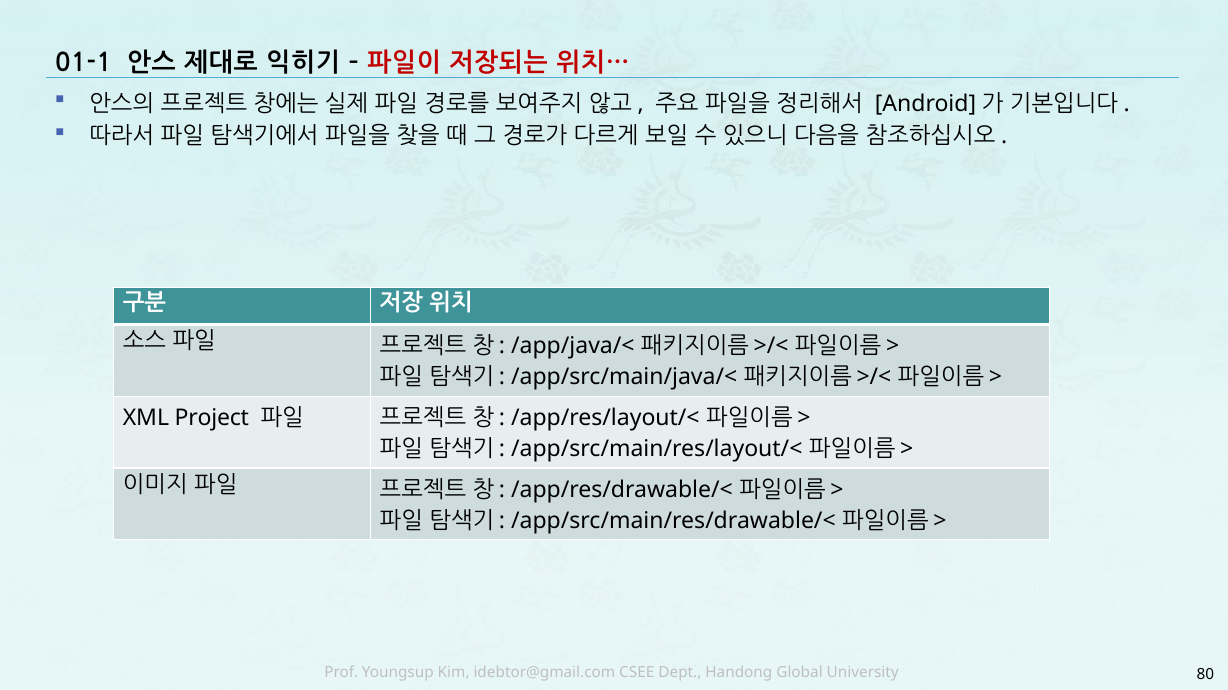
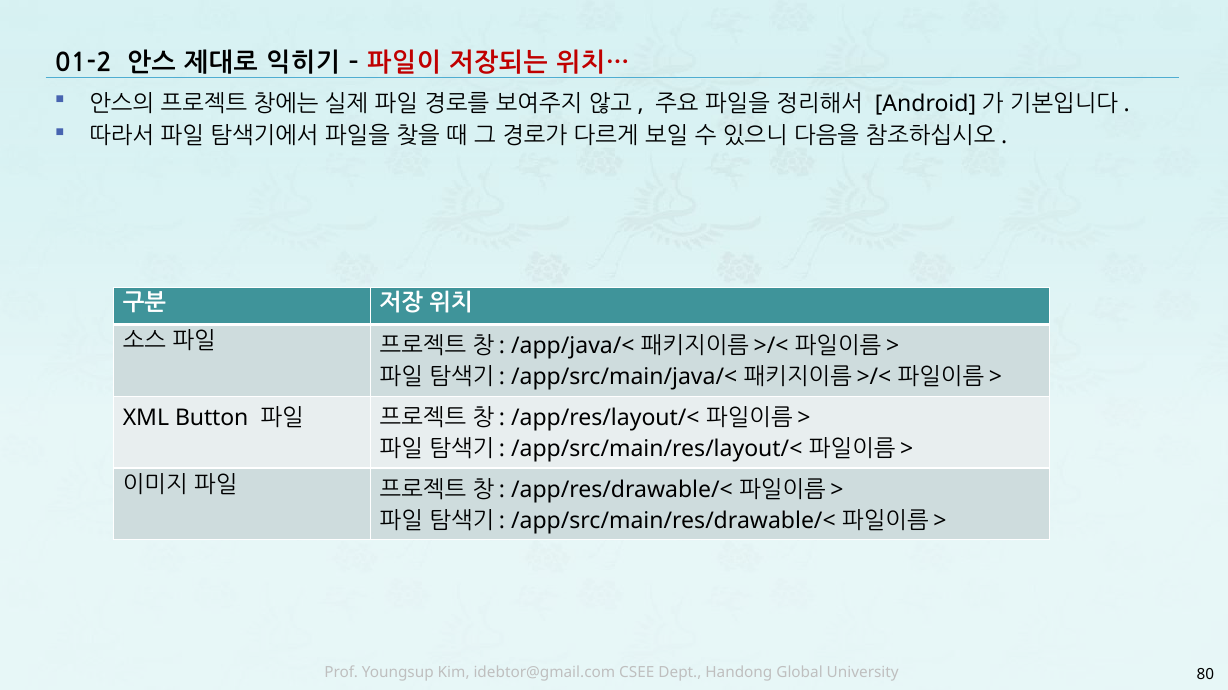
01-1: 01-1 -> 01-2
Project: Project -> Button
